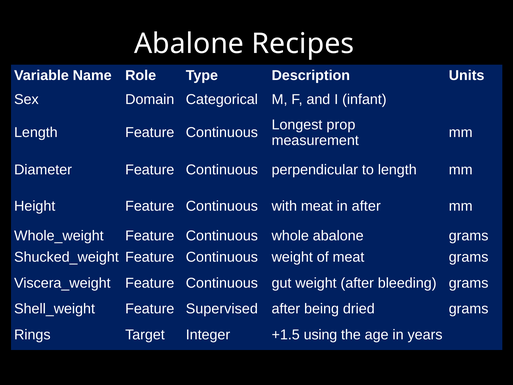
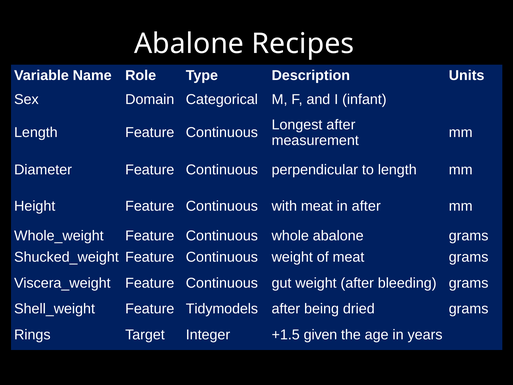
Longest prop: prop -> after
Supervised: Supervised -> Tidymodels
using: using -> given
